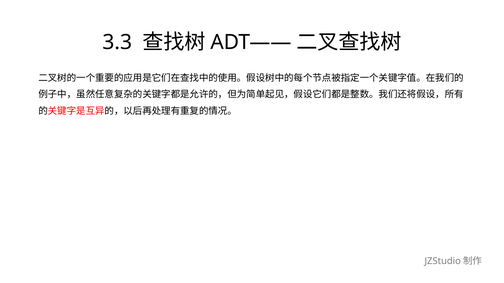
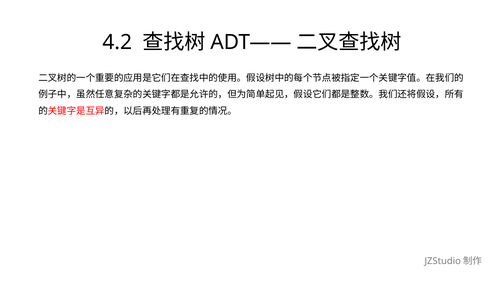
3.3: 3.3 -> 4.2
